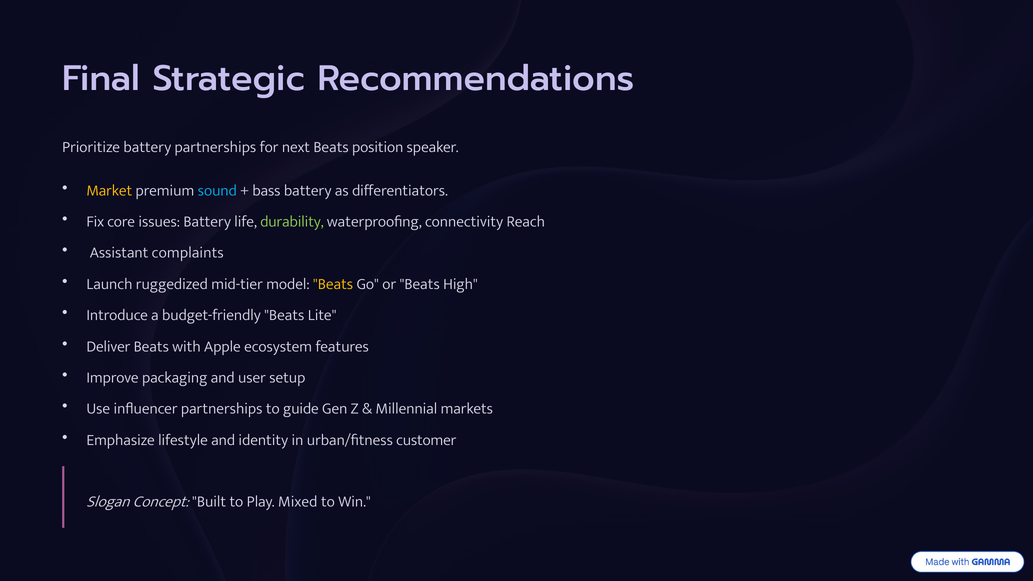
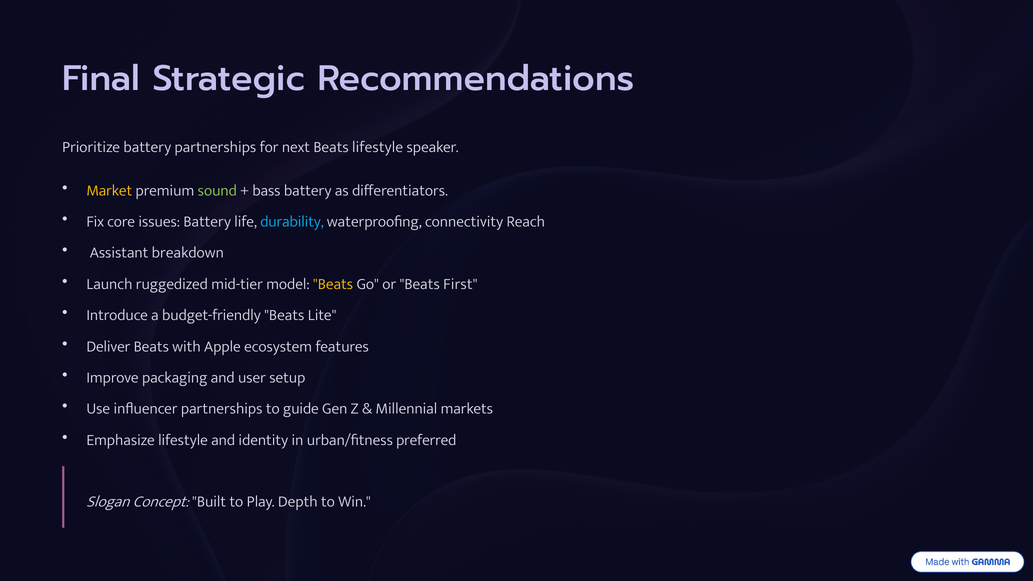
Beats position: position -> lifestyle
sound colour: light blue -> light green
durability colour: light green -> light blue
complaints: complaints -> breakdown
High: High -> First
customer: customer -> preferred
Mixed: Mixed -> Depth
